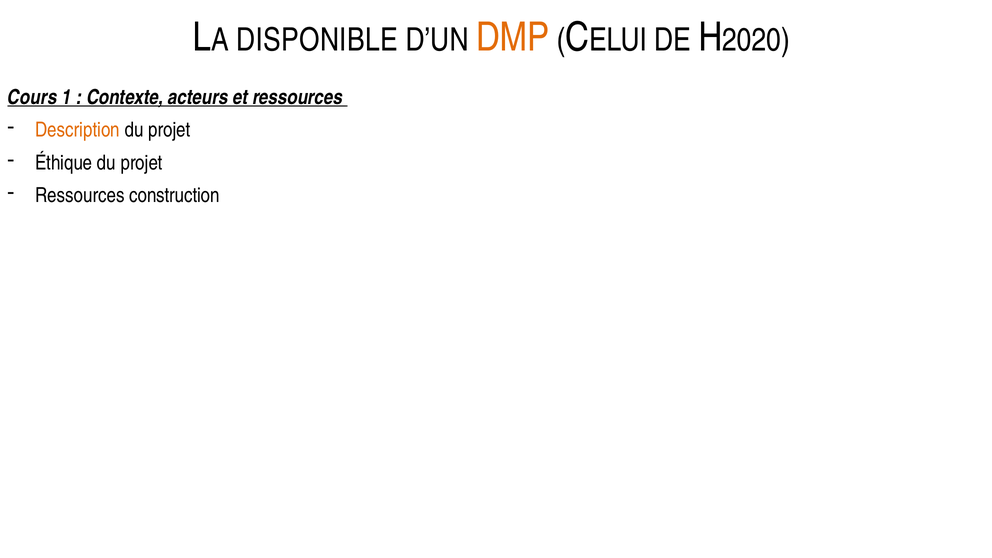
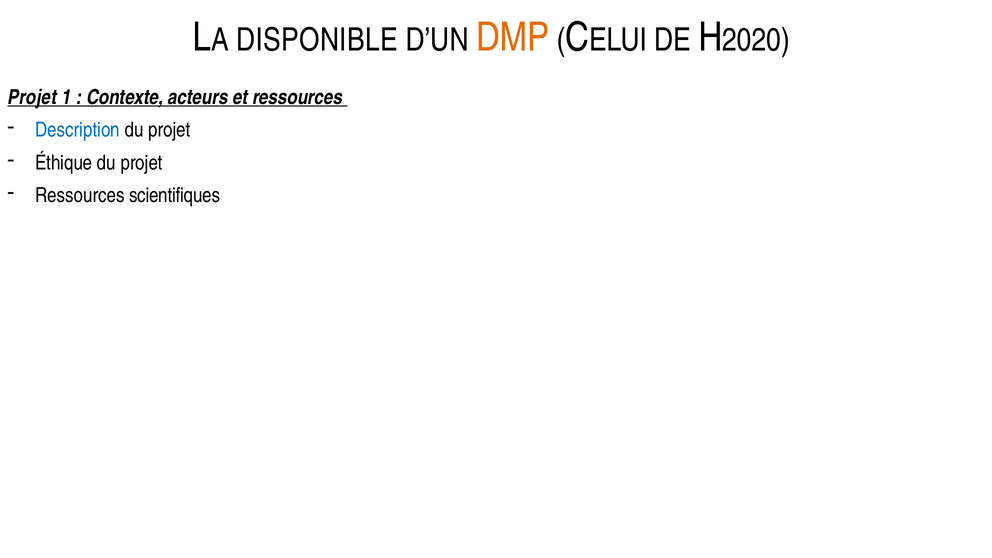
Cours at (32, 97): Cours -> Projet
Description colour: orange -> blue
construction: construction -> scientifiques
